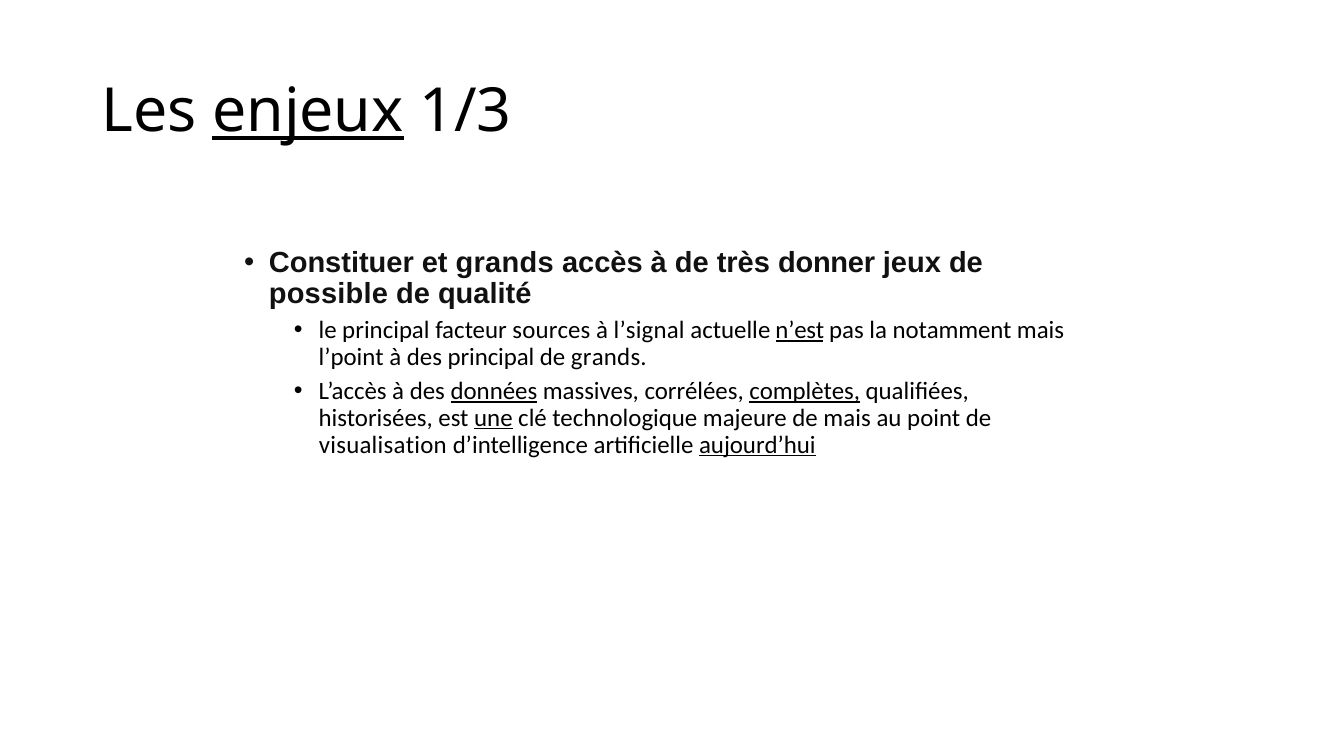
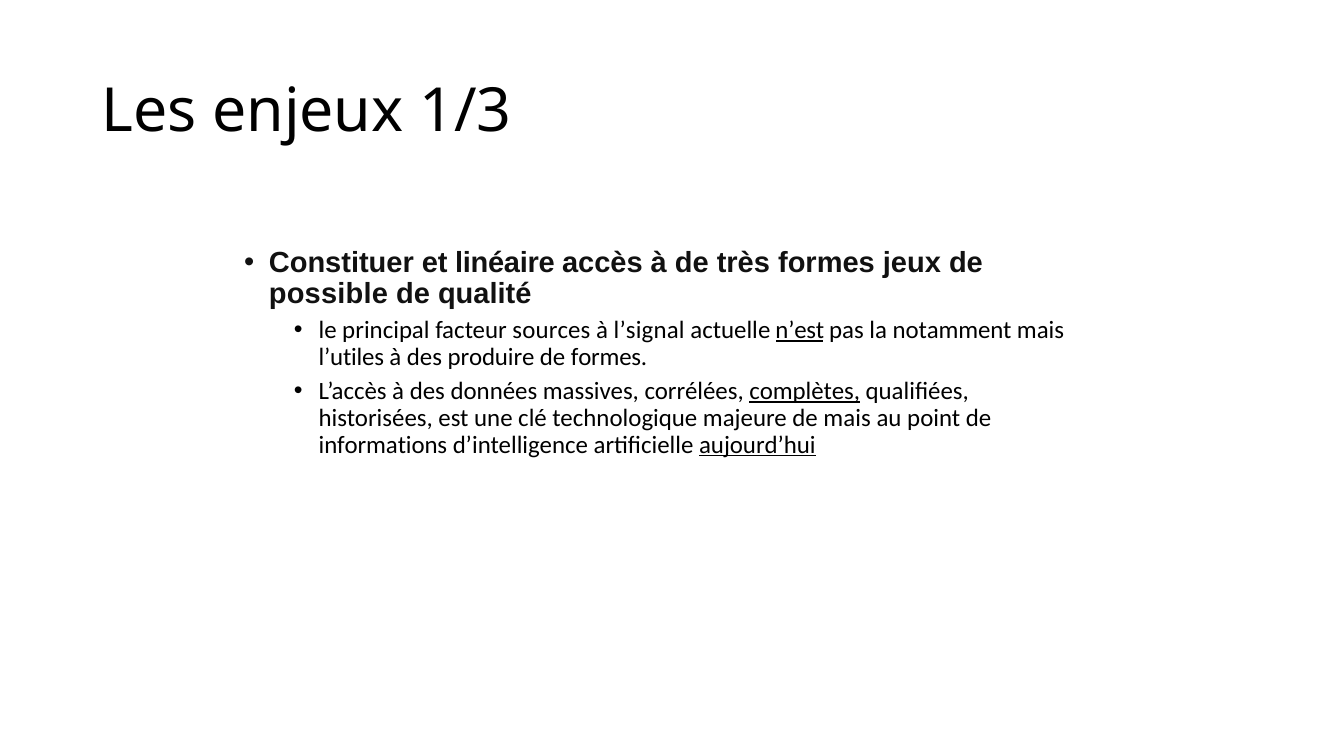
enjeux underline: present -> none
et grands: grands -> linéaire
très donner: donner -> formes
l’point: l’point -> l’utiles
des principal: principal -> produire
de grands: grands -> formes
données underline: present -> none
une underline: present -> none
visualisation: visualisation -> informations
